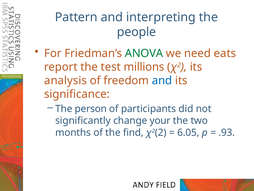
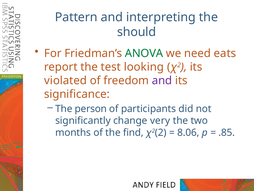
people: people -> should
millions: millions -> looking
analysis: analysis -> violated
and at (162, 80) colour: blue -> purple
your: your -> very
6.05: 6.05 -> 8.06
.93: .93 -> .85
